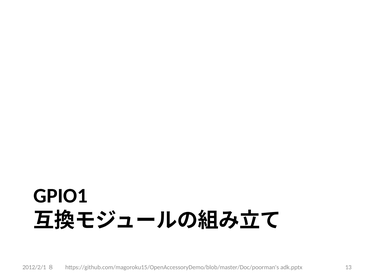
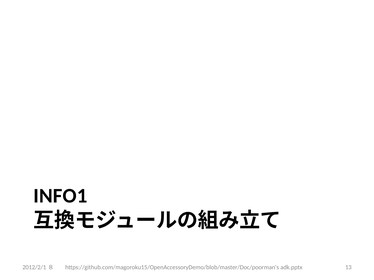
GPIO1: GPIO1 -> INFO1
